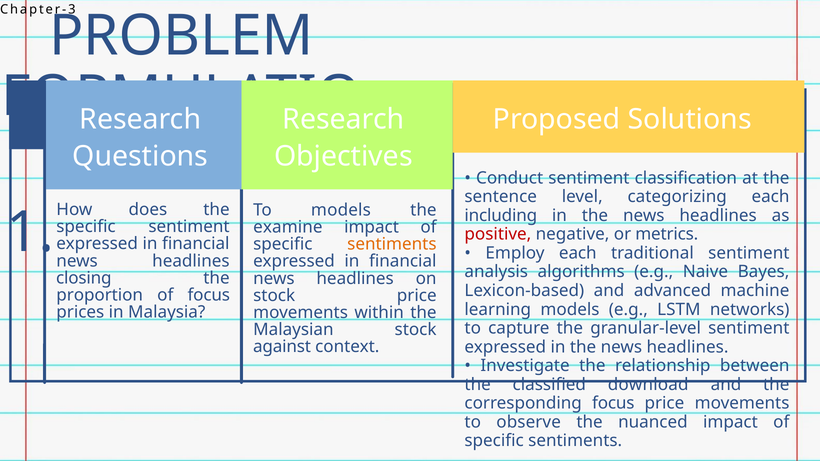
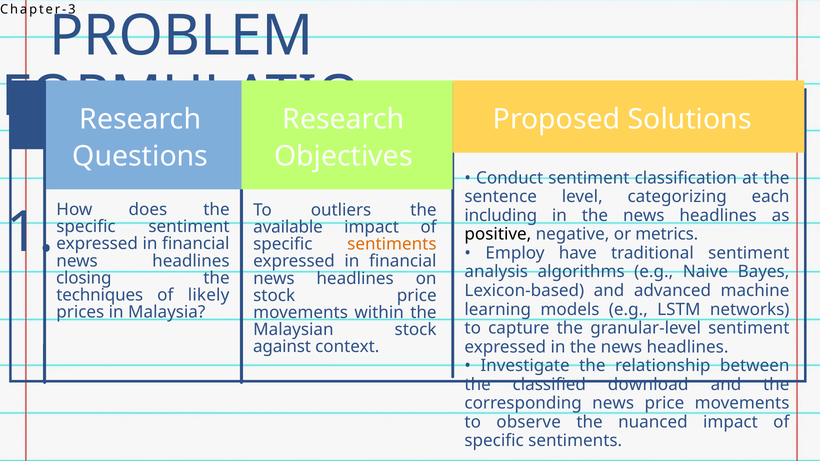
To models: models -> outliers
examine: examine -> available
positive colour: red -> black
Employ each: each -> have
proportion: proportion -> techniques
of focus: focus -> likely
corresponding focus: focus -> news
